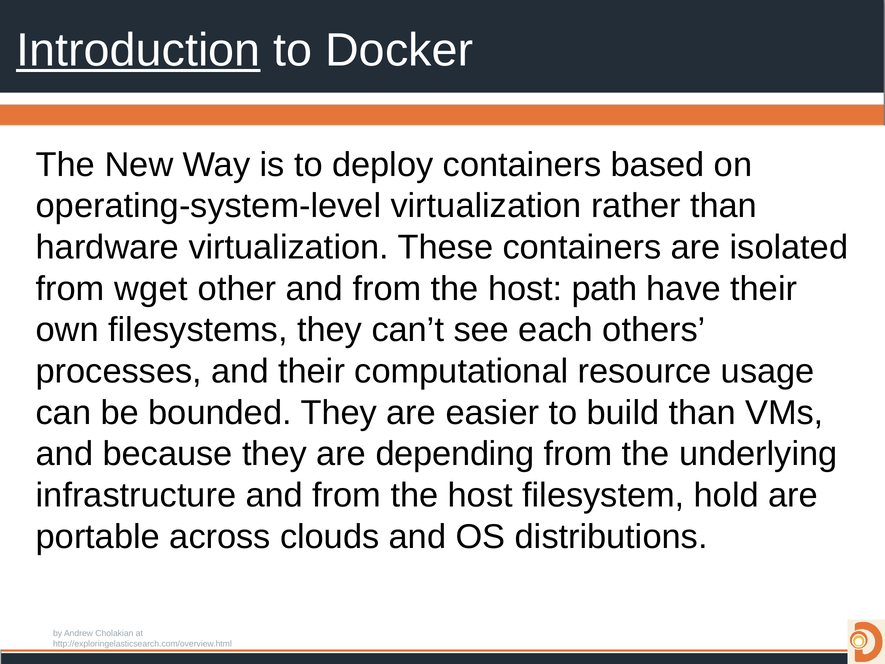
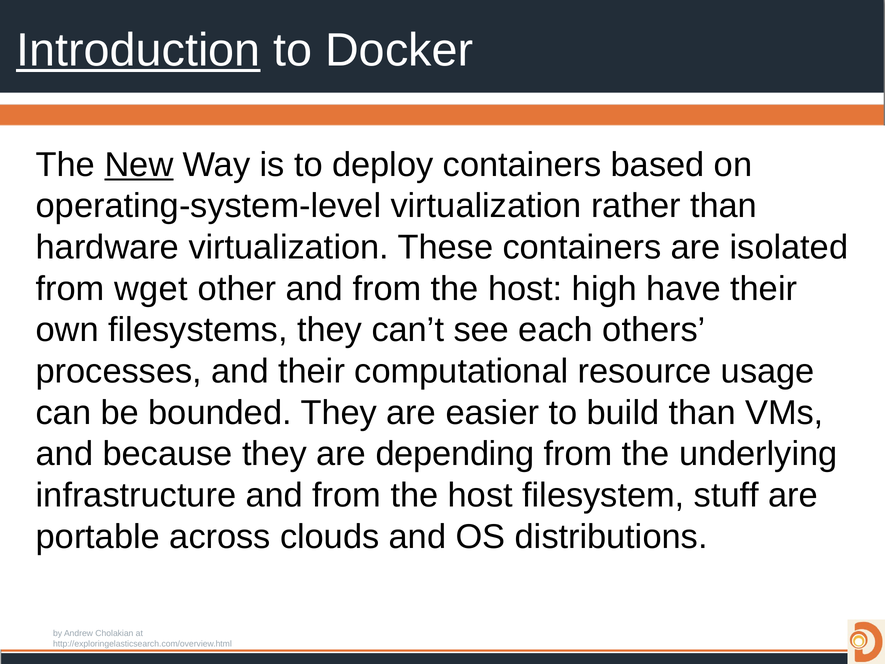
New underline: none -> present
path: path -> high
hold: hold -> stuff
